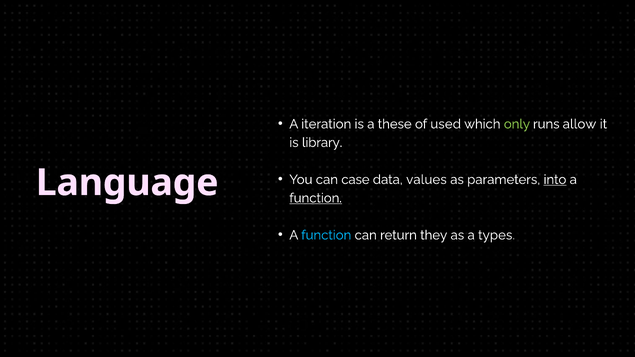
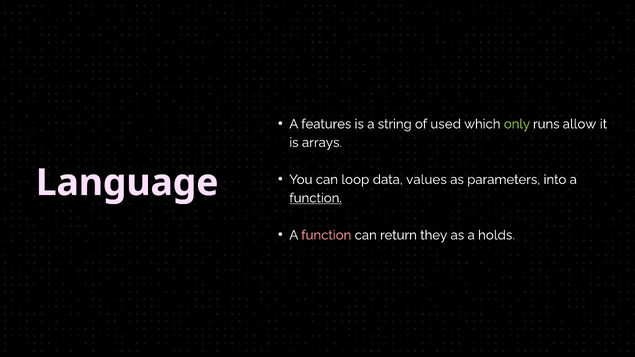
iteration: iteration -> features
these: these -> string
library: library -> arrays
case: case -> loop
into underline: present -> none
function at (326, 235) colour: light blue -> pink
types: types -> holds
